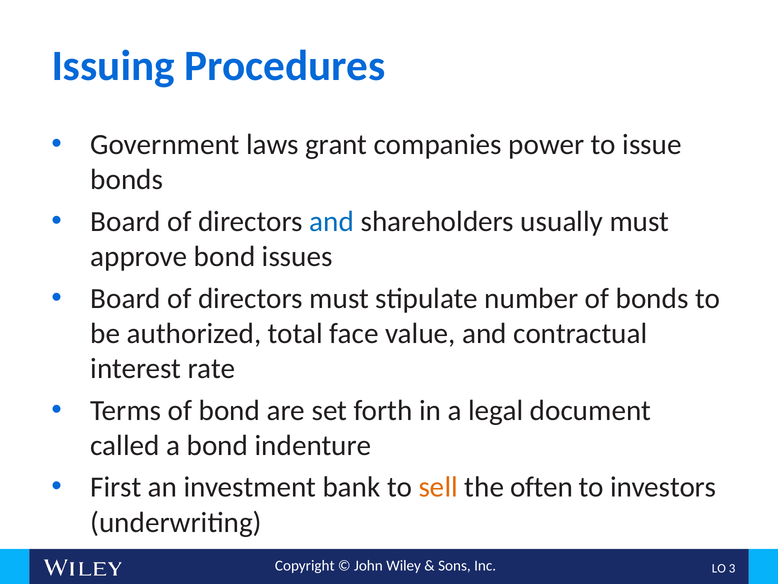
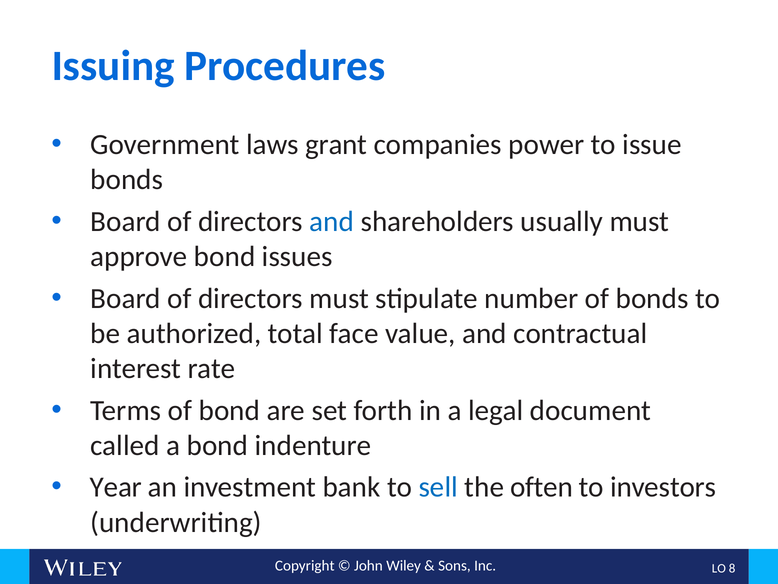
First: First -> Year
sell colour: orange -> blue
3: 3 -> 8
